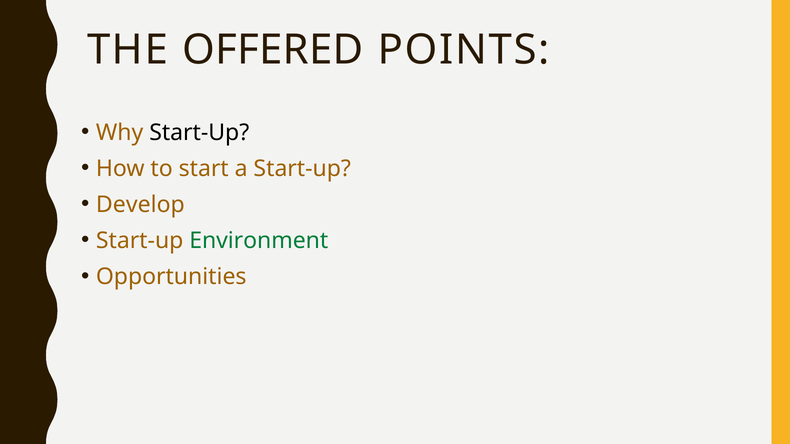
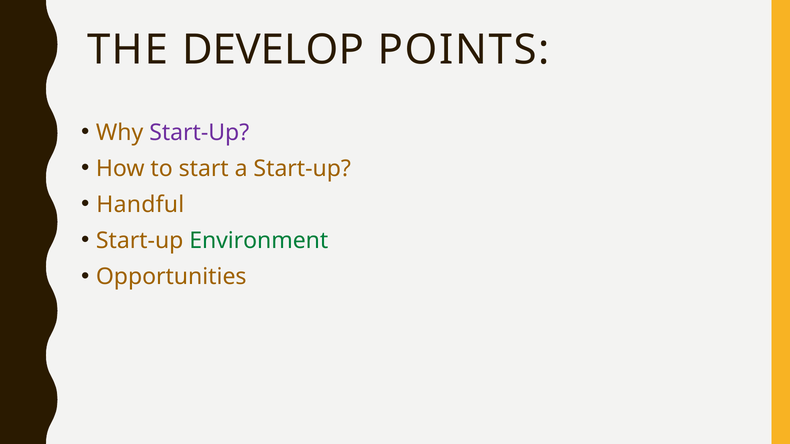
OFFERED: OFFERED -> DEVELOP
Start-Up at (199, 133) colour: black -> purple
Develop: Develop -> Handful
